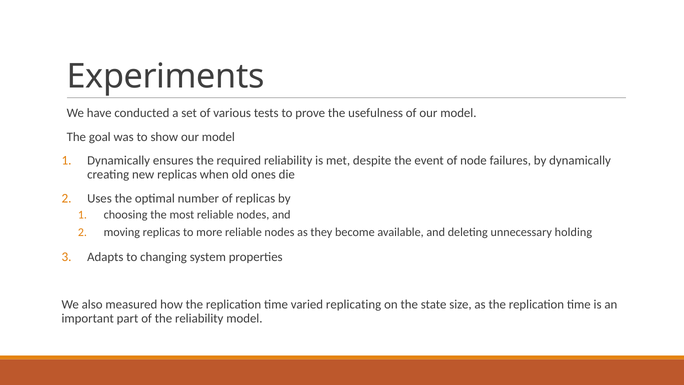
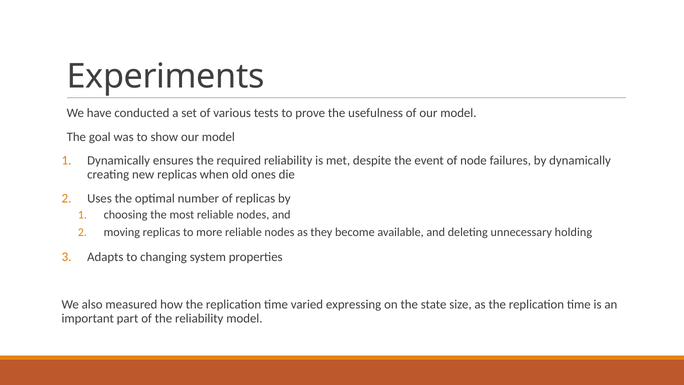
replicating: replicating -> expressing
